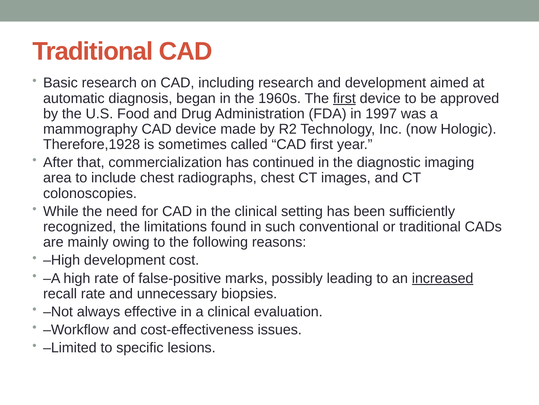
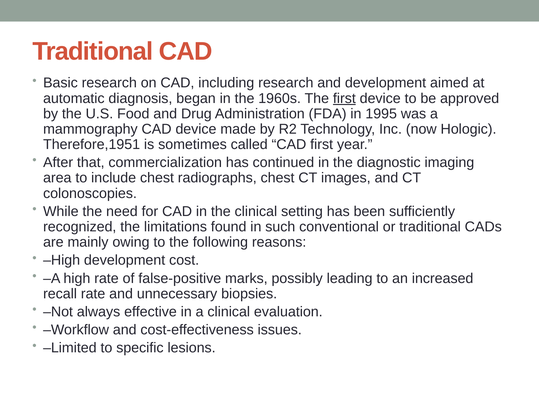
1997: 1997 -> 1995
Therefore,1928: Therefore,1928 -> Therefore,1951
increased underline: present -> none
